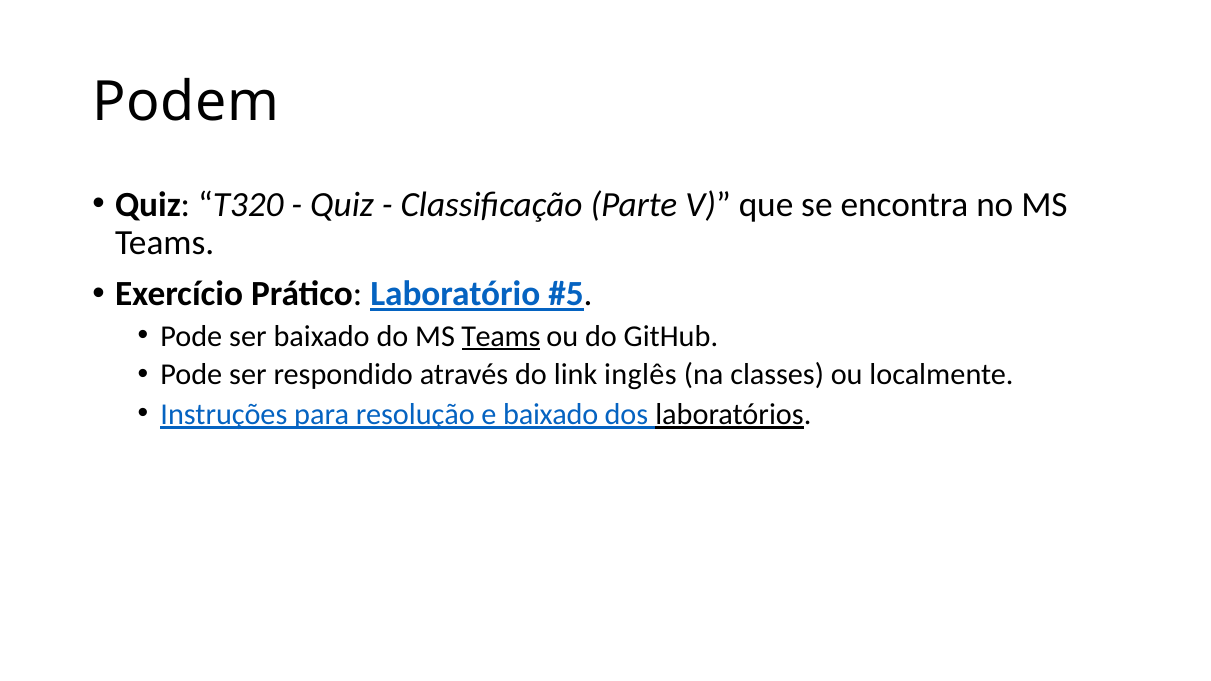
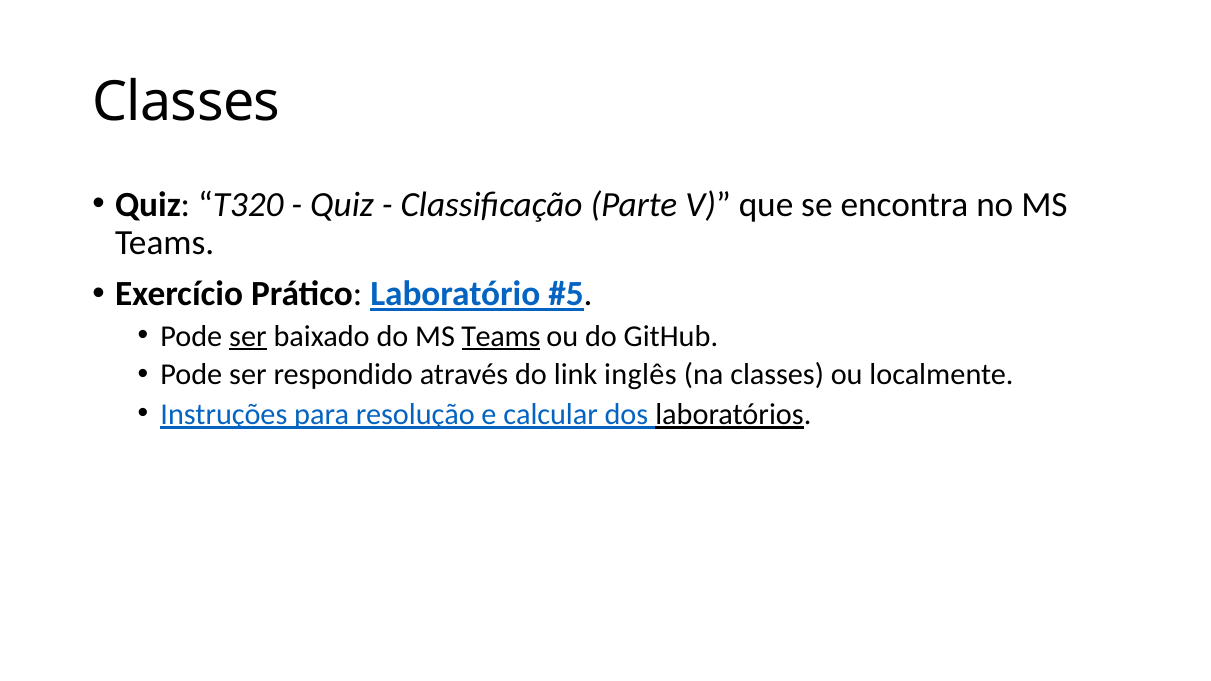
Podem at (186, 102): Podem -> Classes
ser at (248, 336) underline: none -> present
e baixado: baixado -> calcular
